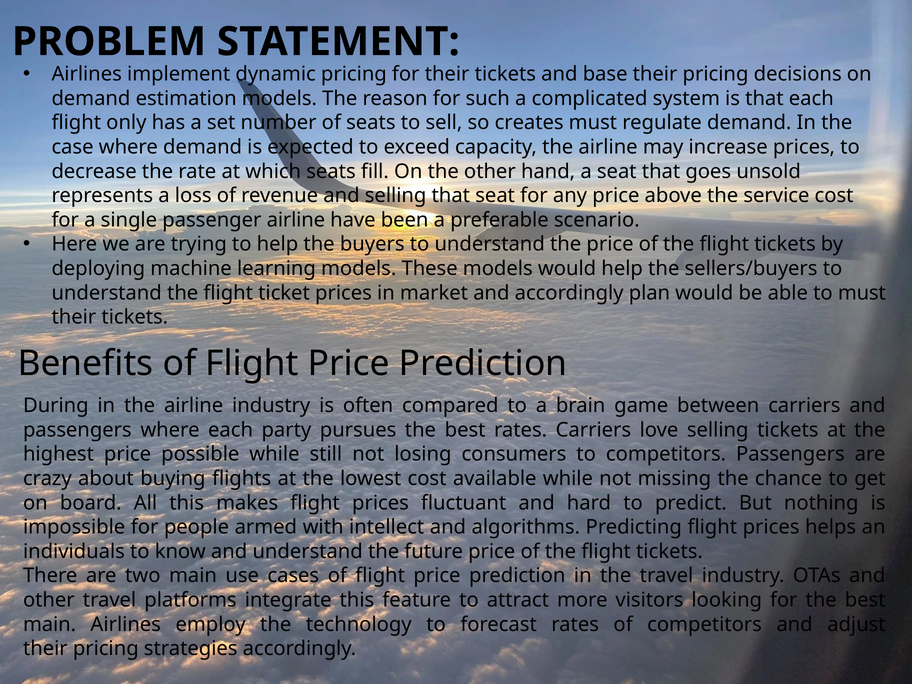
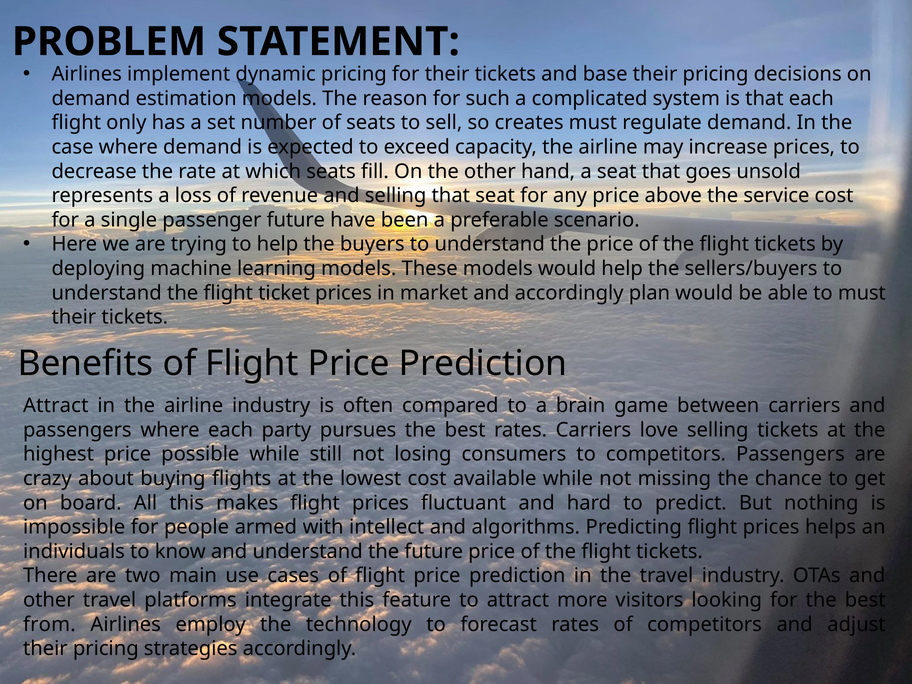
passenger airline: airline -> future
During at (56, 406): During -> Attract
main at (50, 624): main -> from
